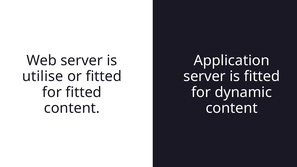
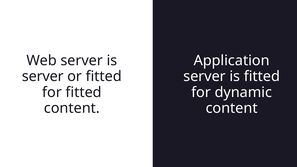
utilise at (43, 76): utilise -> server
